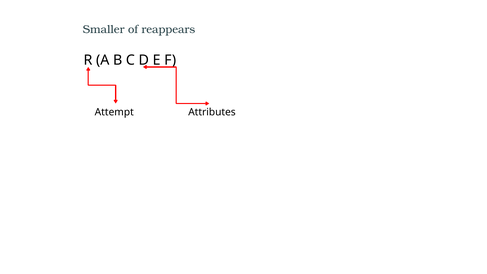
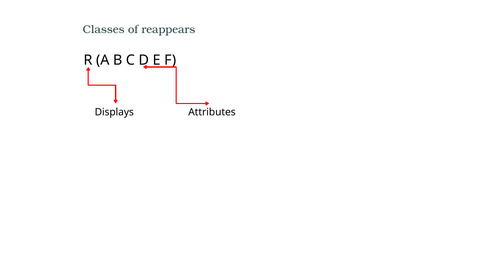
Smaller: Smaller -> Classes
Attempt: Attempt -> Displays
